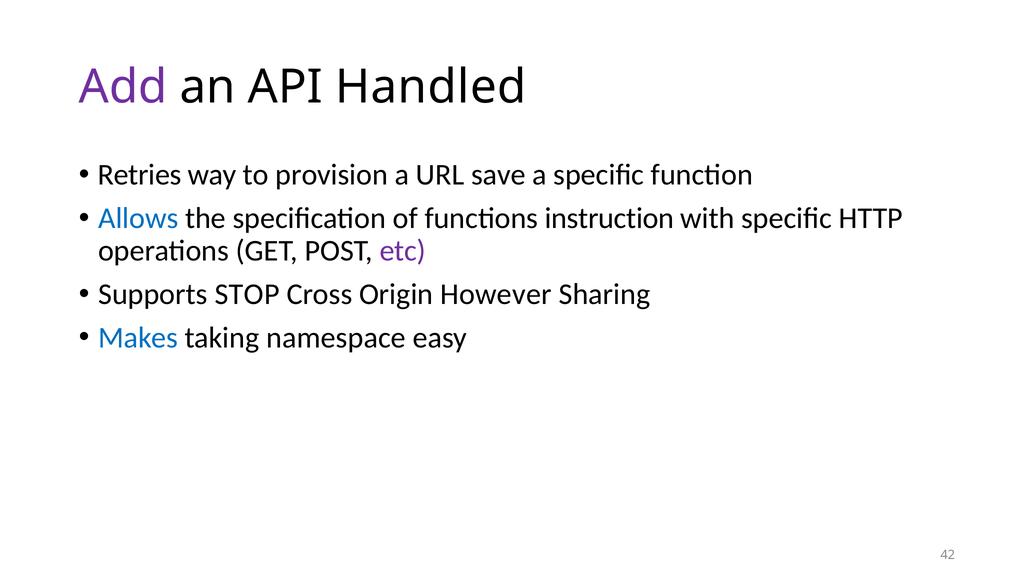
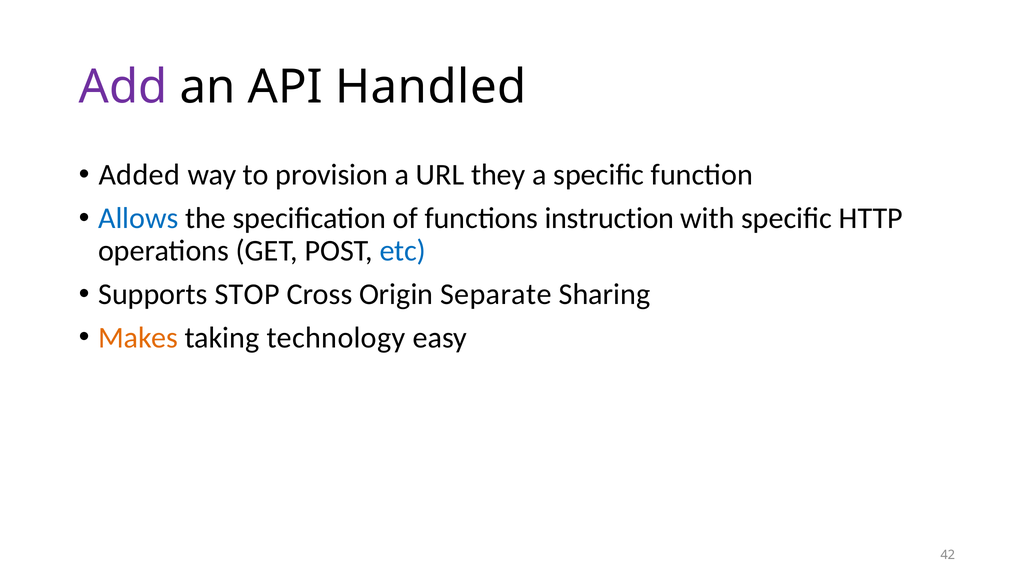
Retries: Retries -> Added
save: save -> they
etc colour: purple -> blue
However: However -> Separate
Makes colour: blue -> orange
namespace: namespace -> technology
